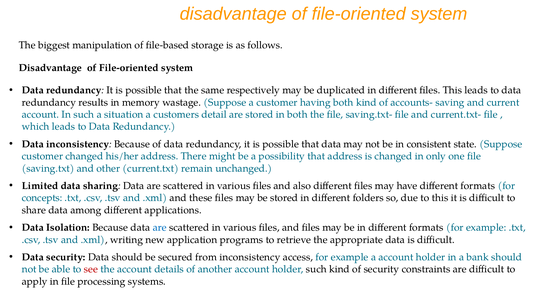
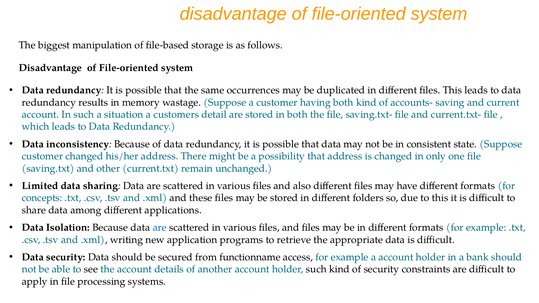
respectively: respectively -> occurrences
from inconsistency: inconsistency -> functionname
see colour: red -> black
